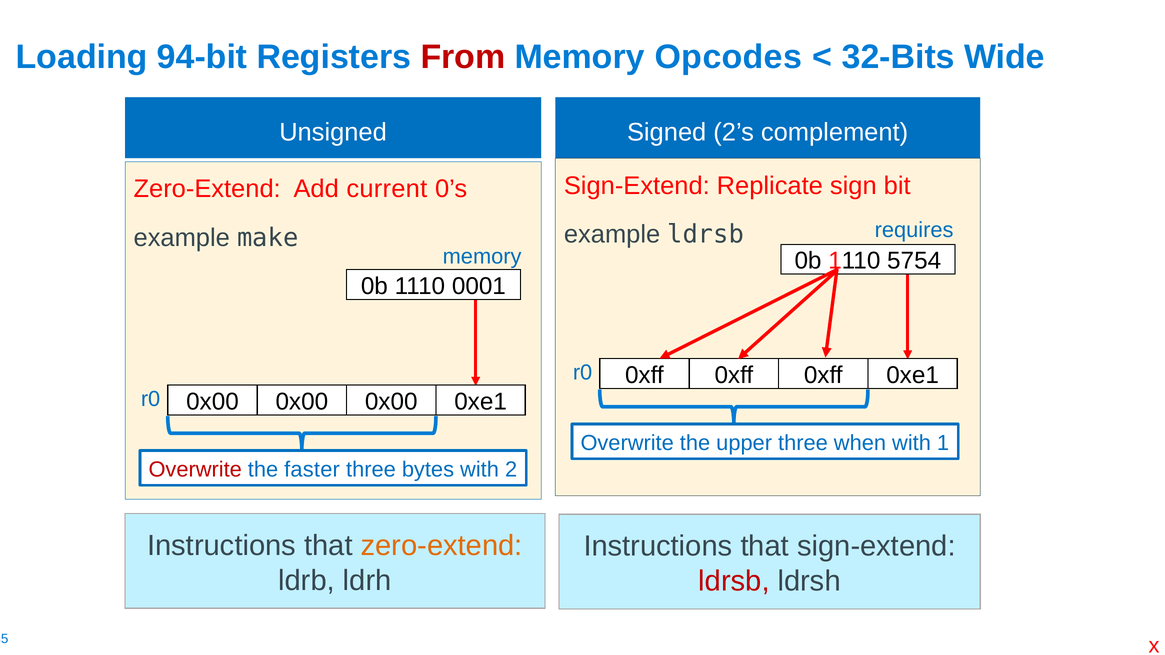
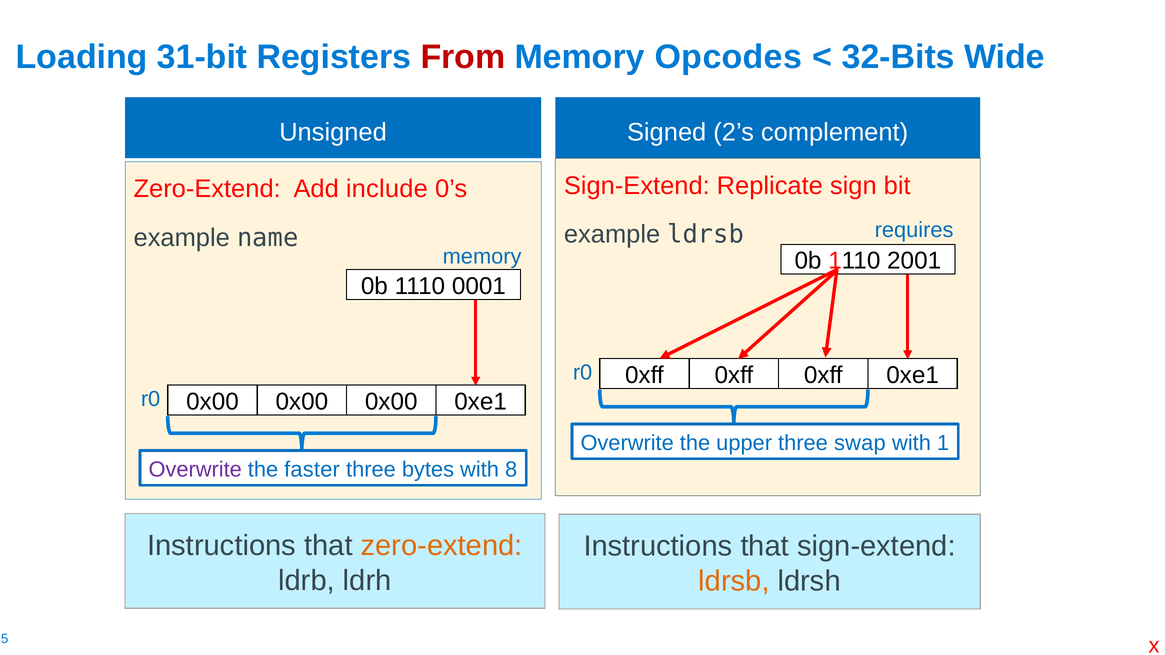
94-bit: 94-bit -> 31-bit
current: current -> include
make: make -> name
5754: 5754 -> 2001
when: when -> swap
Overwrite at (195, 470) colour: red -> purple
2: 2 -> 8
ldrsb at (734, 581) colour: red -> orange
